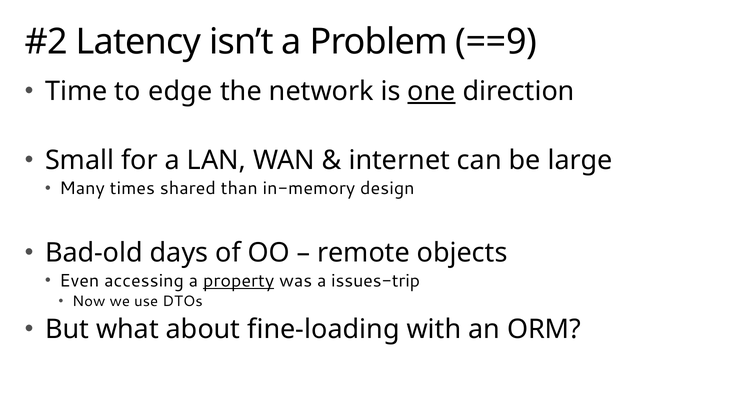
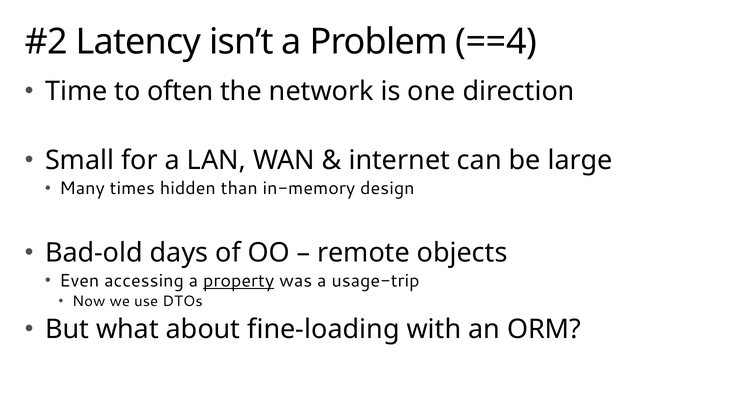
==9: ==9 -> ==4
edge: edge -> often
one underline: present -> none
shared: shared -> hidden
issues-trip: issues-trip -> usage-trip
